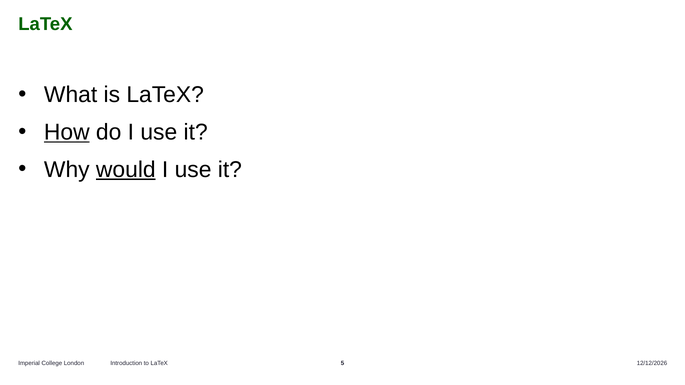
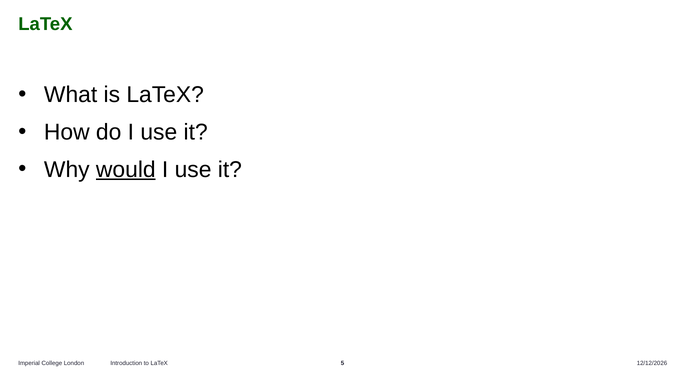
How underline: present -> none
